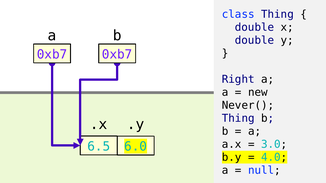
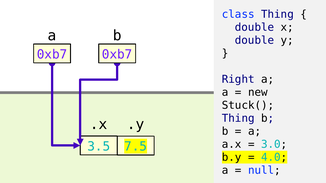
Never(: Never( -> Stuck(
6.5: 6.5 -> 3.5
6.0: 6.0 -> 7.5
